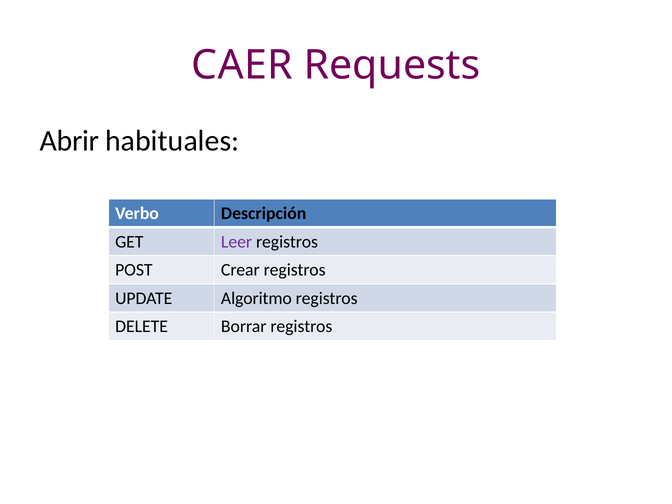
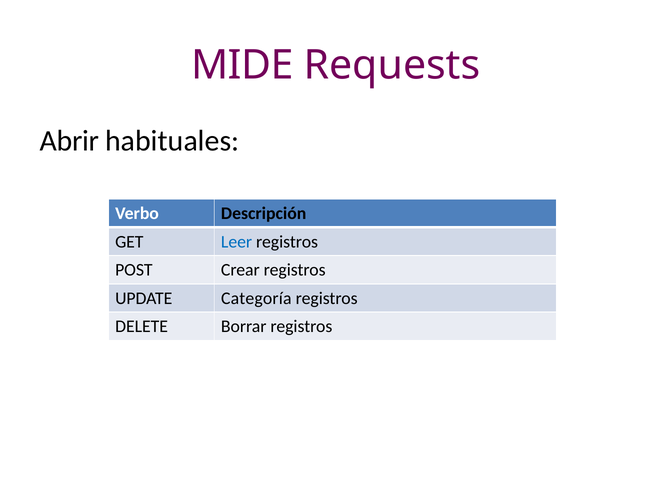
CAER: CAER -> MIDE
Leer colour: purple -> blue
Algoritmo: Algoritmo -> Categoría
